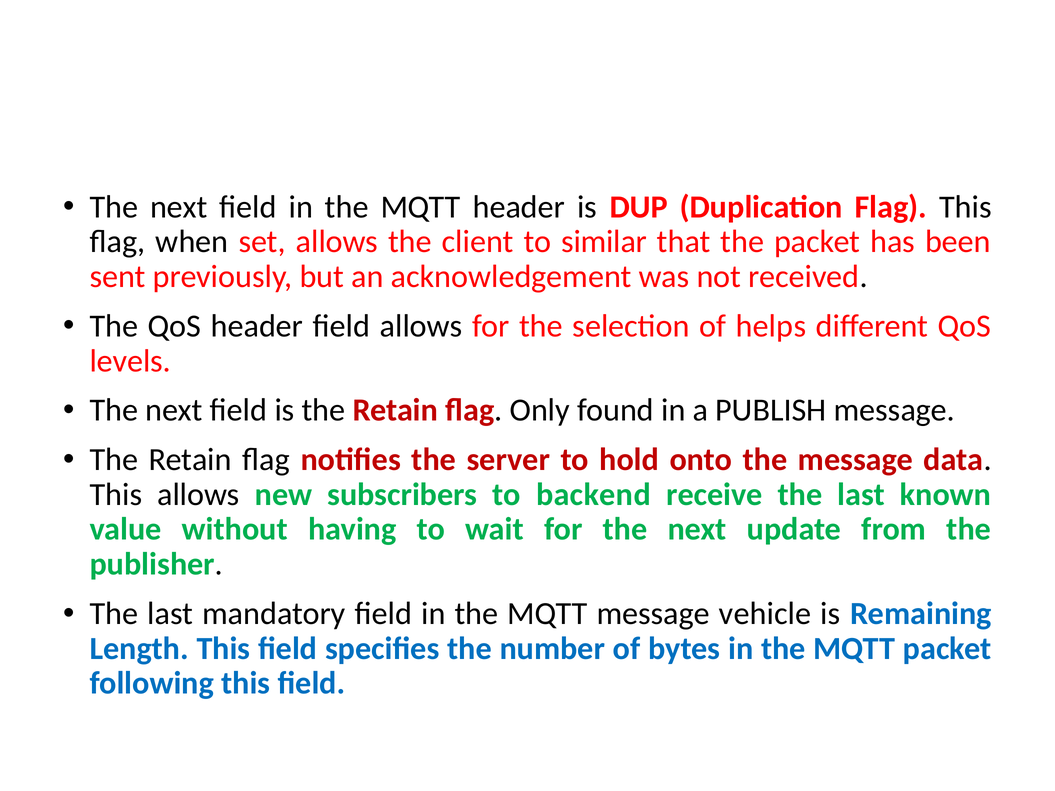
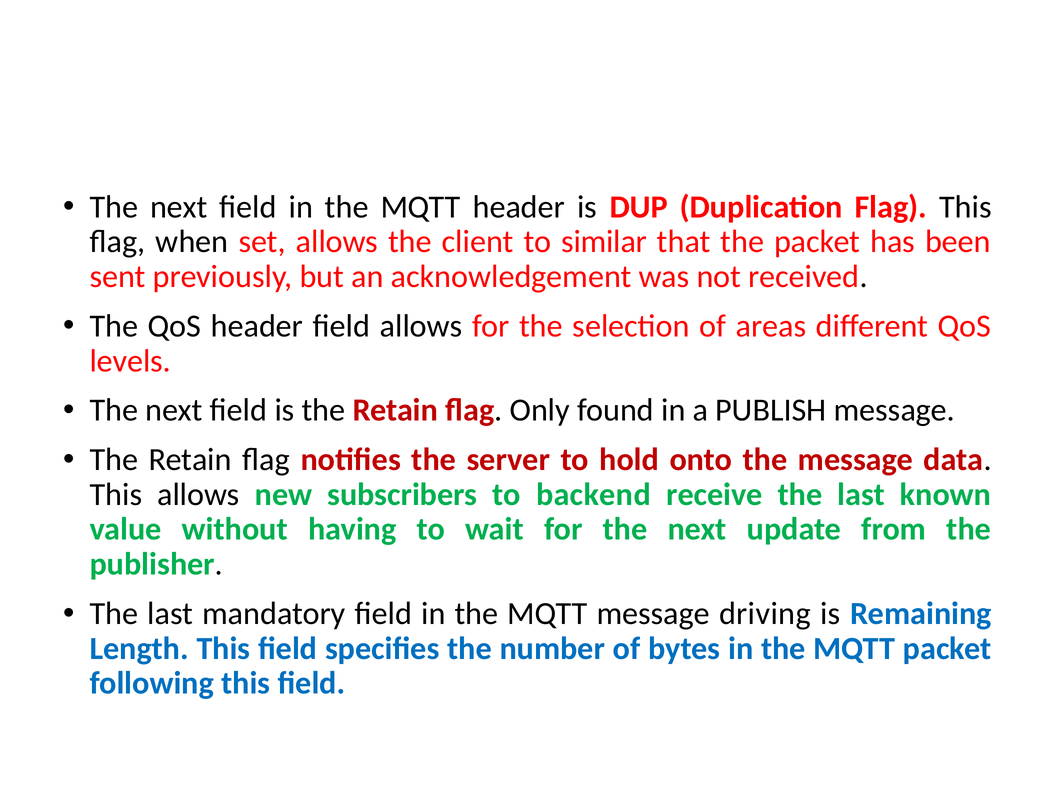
helps: helps -> areas
vehicle: vehicle -> driving
